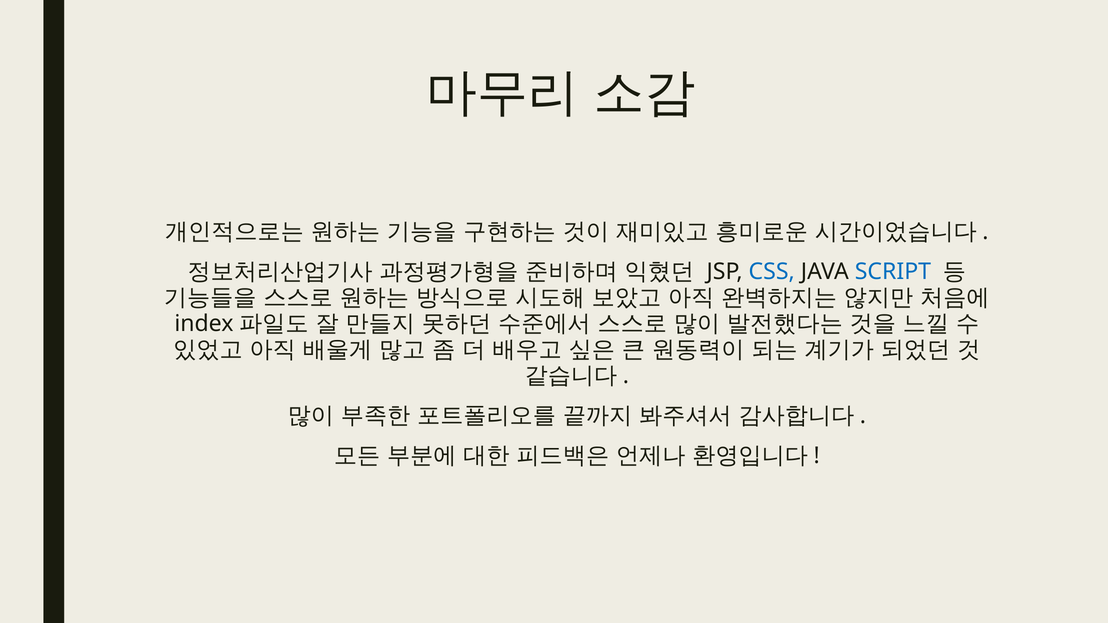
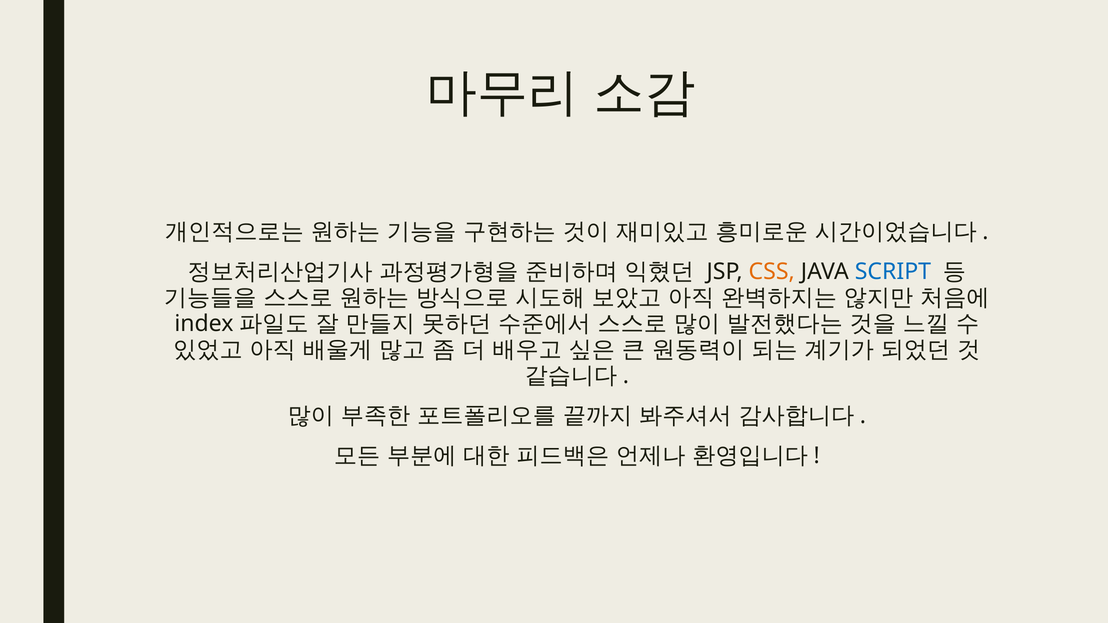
CSS colour: blue -> orange
